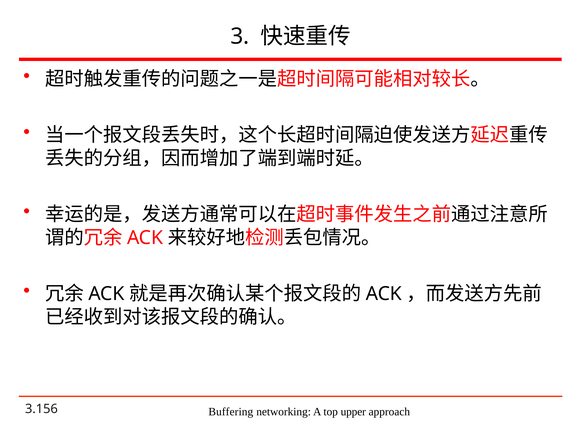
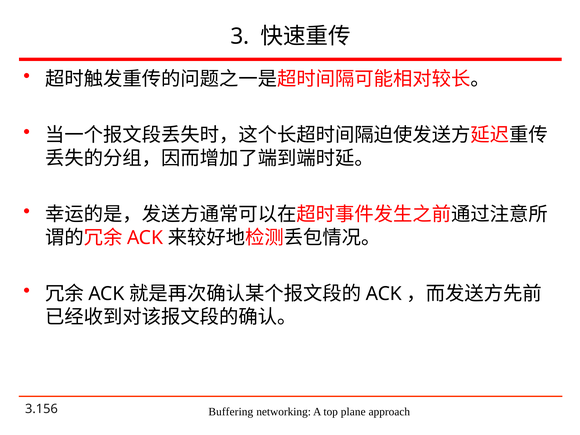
upper: upper -> plane
